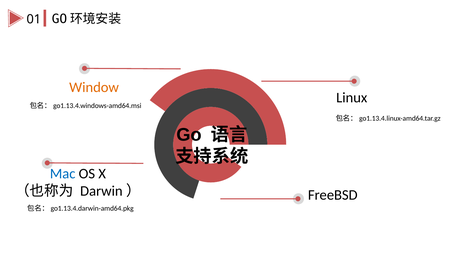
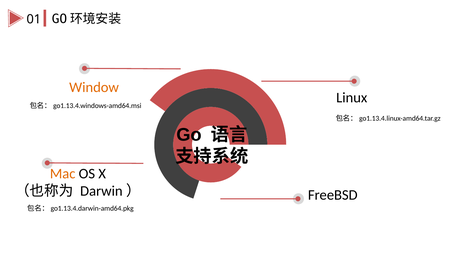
Mac colour: blue -> orange
